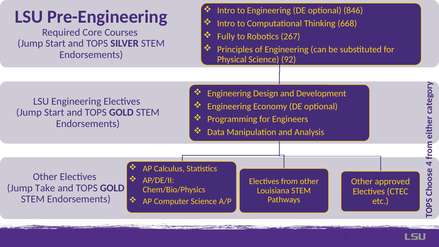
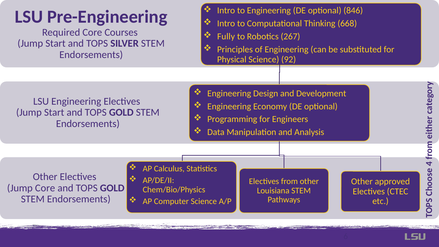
Jump Take: Take -> Core
